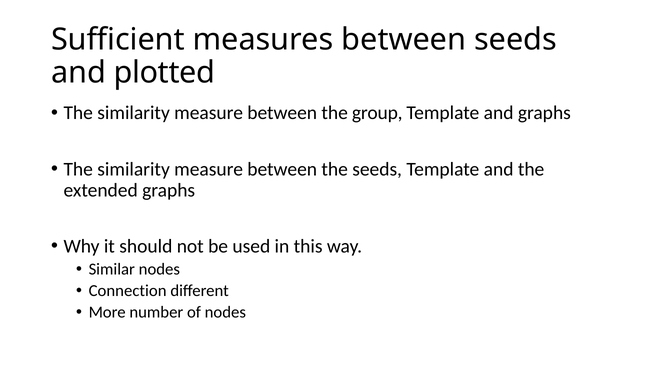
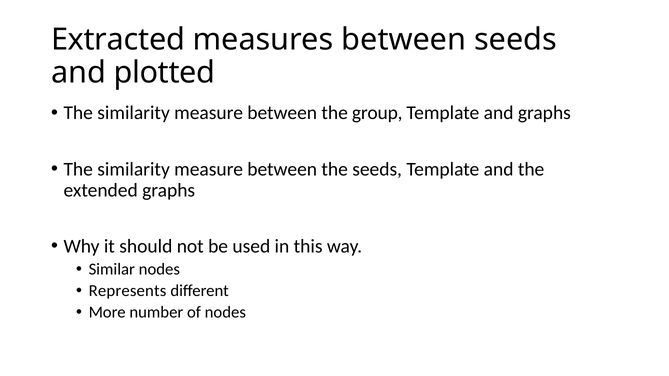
Sufficient: Sufficient -> Extracted
Connection: Connection -> Represents
